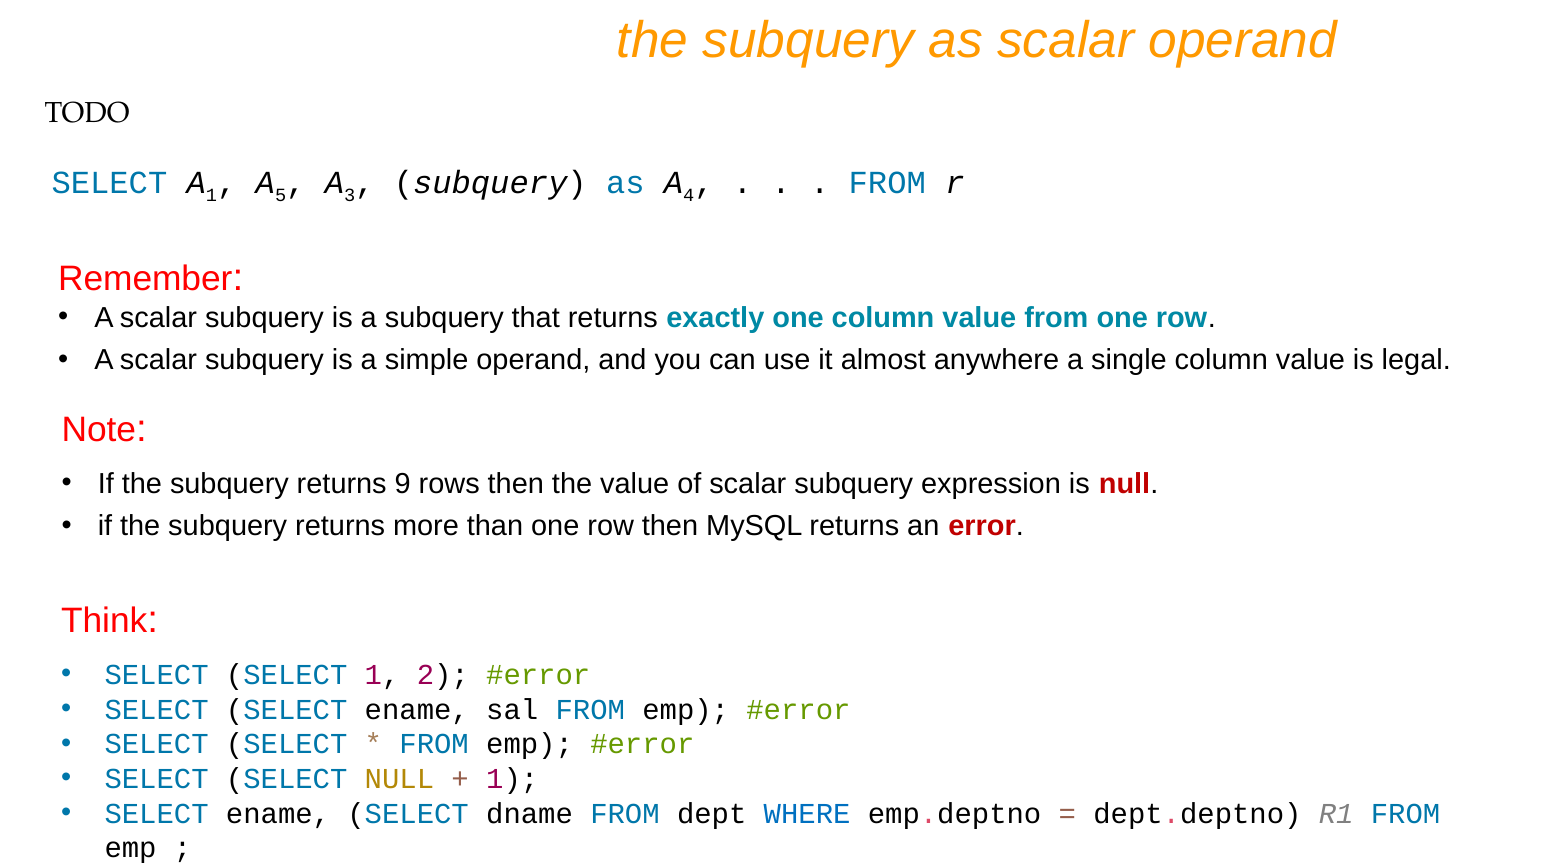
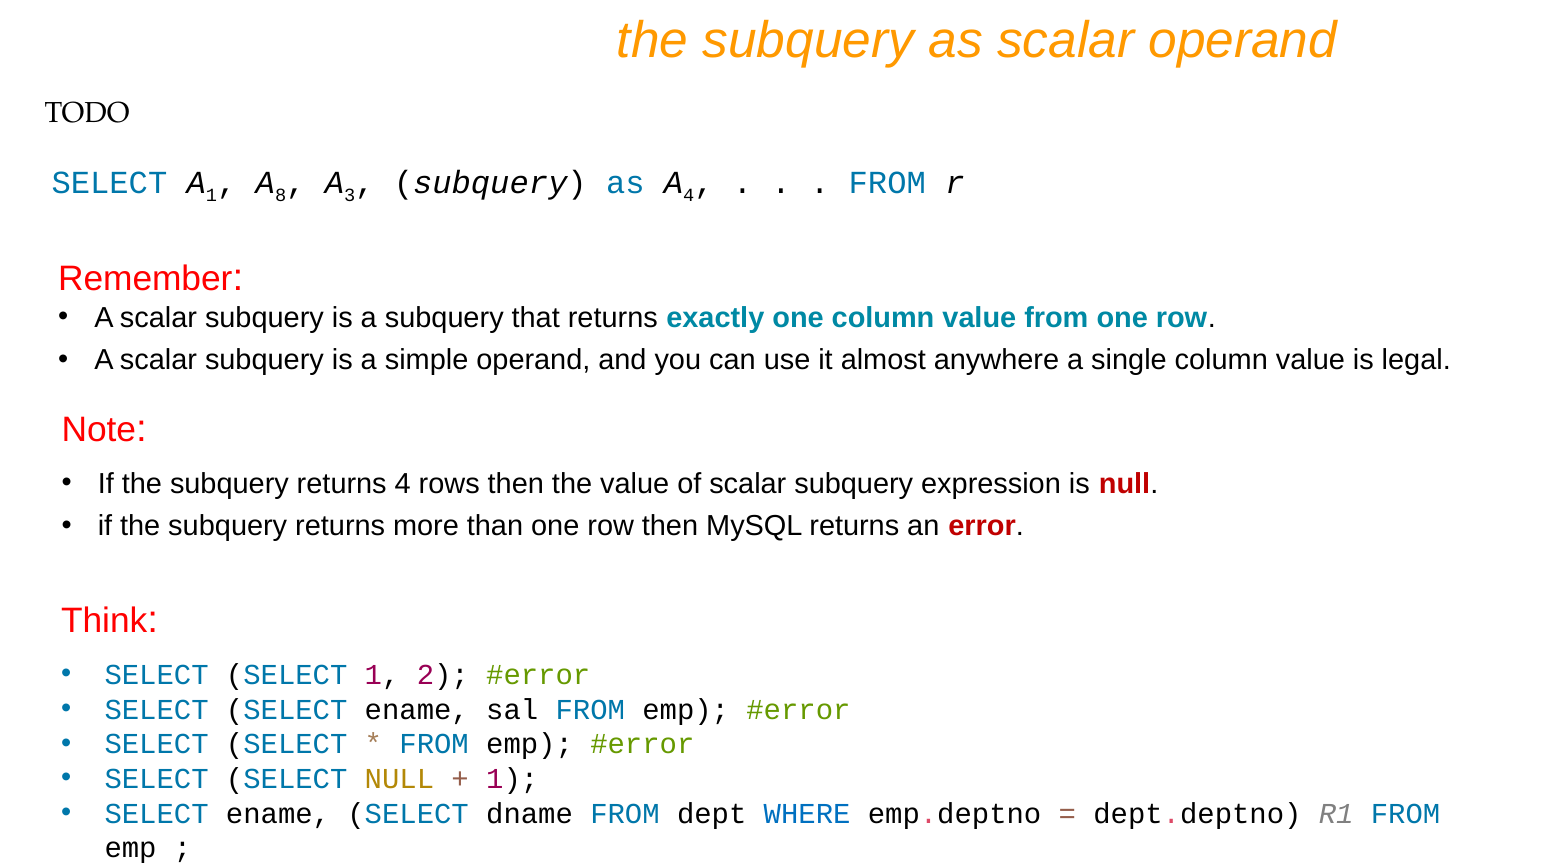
5: 5 -> 8
returns 9: 9 -> 4
